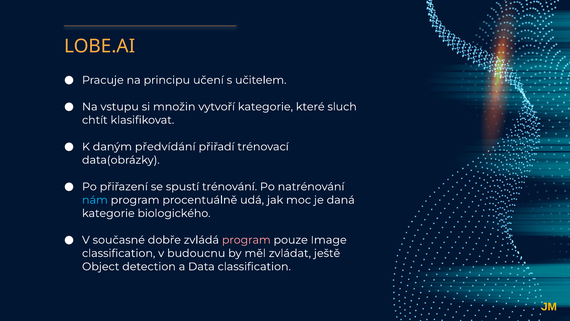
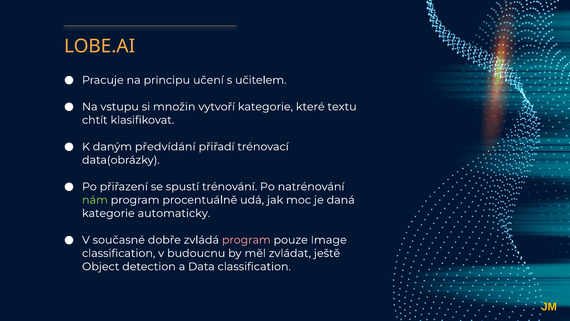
sluch: sluch -> textu
nám colour: light blue -> light green
biologického: biologického -> automaticky
